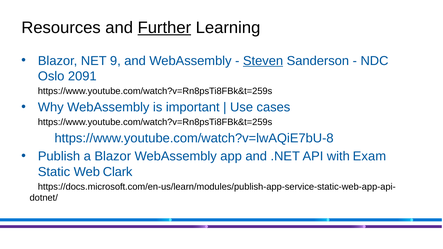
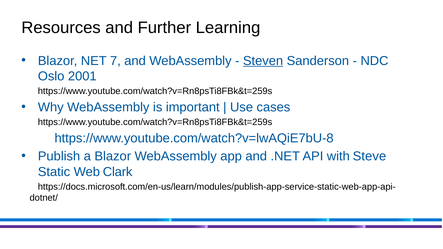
Further underline: present -> none
9: 9 -> 7
2091: 2091 -> 2001
Exam: Exam -> Steve
